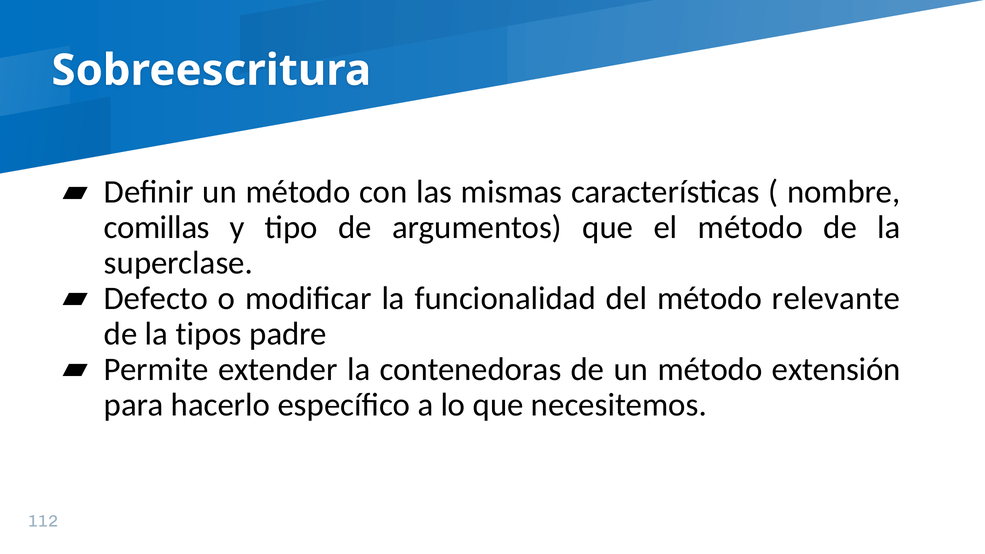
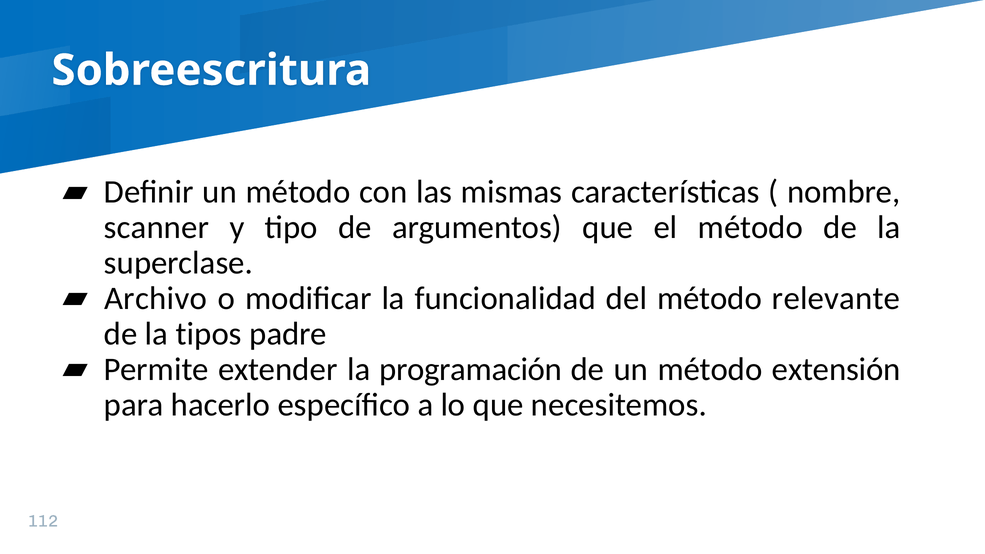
comillas: comillas -> scanner
Defecto: Defecto -> Archivo
contenedoras: contenedoras -> programación
